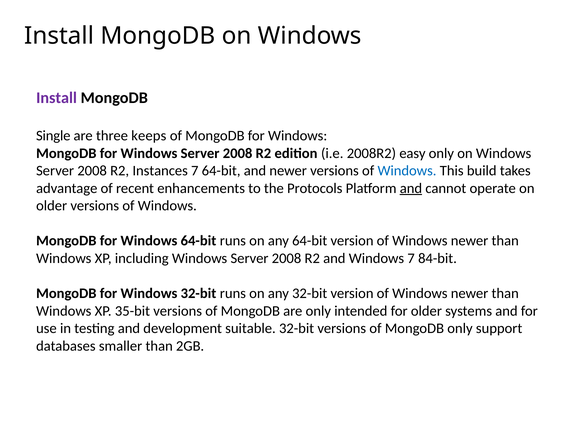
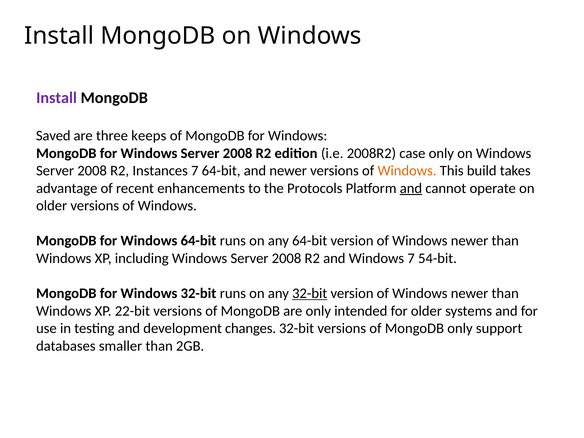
Single: Single -> Saved
easy: easy -> case
Windows at (407, 171) colour: blue -> orange
84-bit: 84-bit -> 54-bit
32-bit at (310, 293) underline: none -> present
35-bit: 35-bit -> 22-bit
suitable: suitable -> changes
